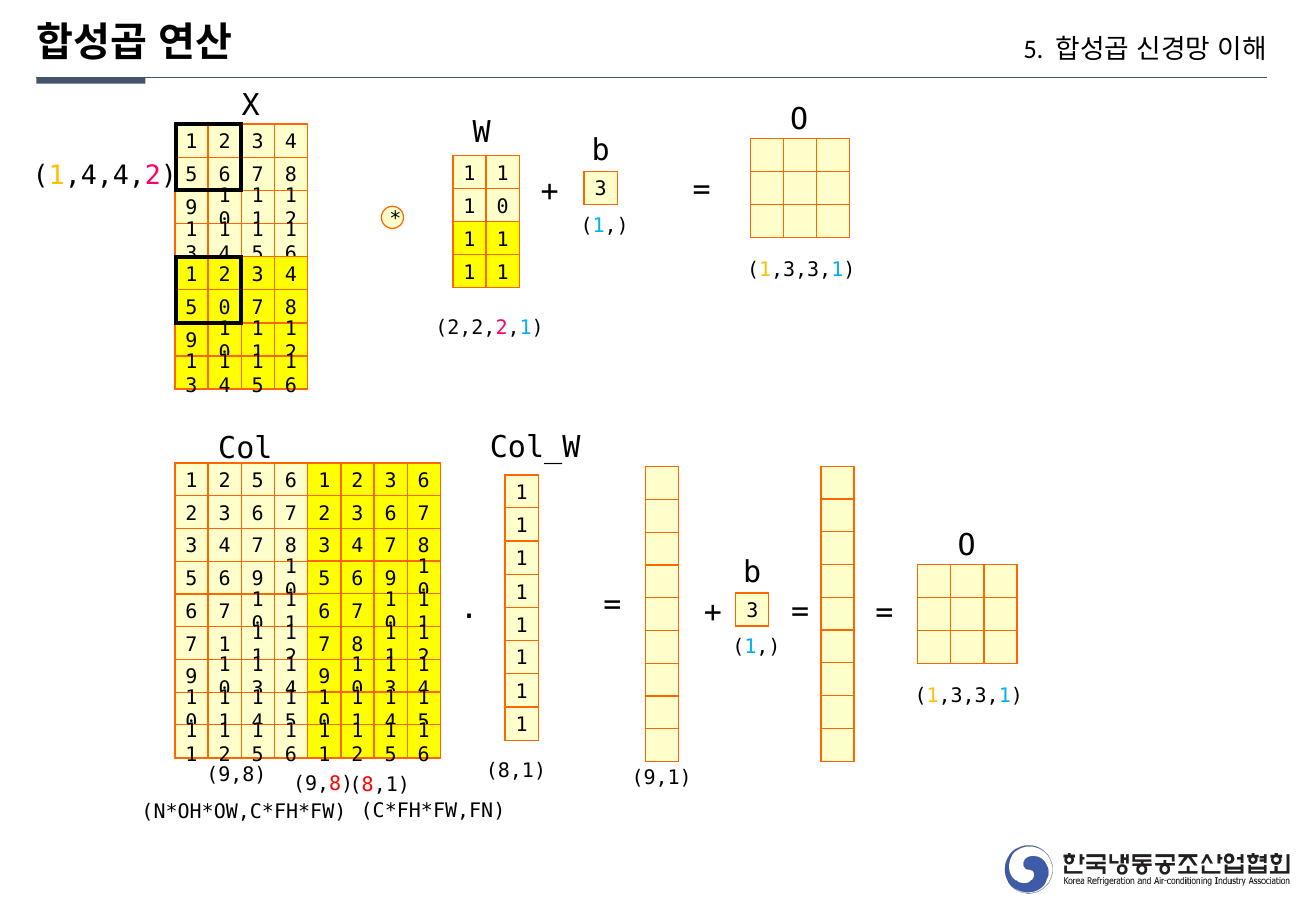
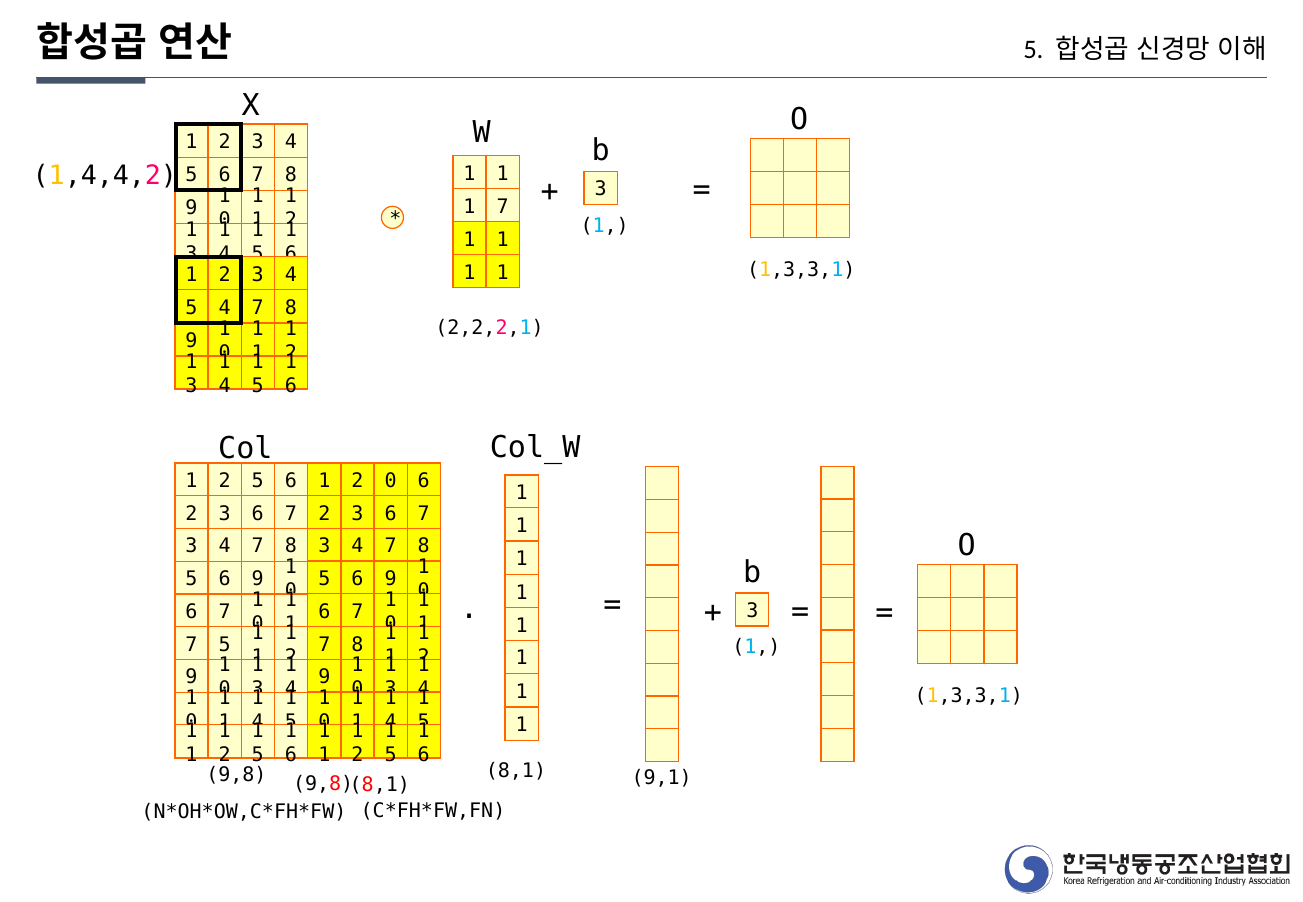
0 at (503, 207): 0 -> 7
5 0: 0 -> 4
3 at (391, 481): 3 -> 0
1 at (225, 645): 1 -> 5
